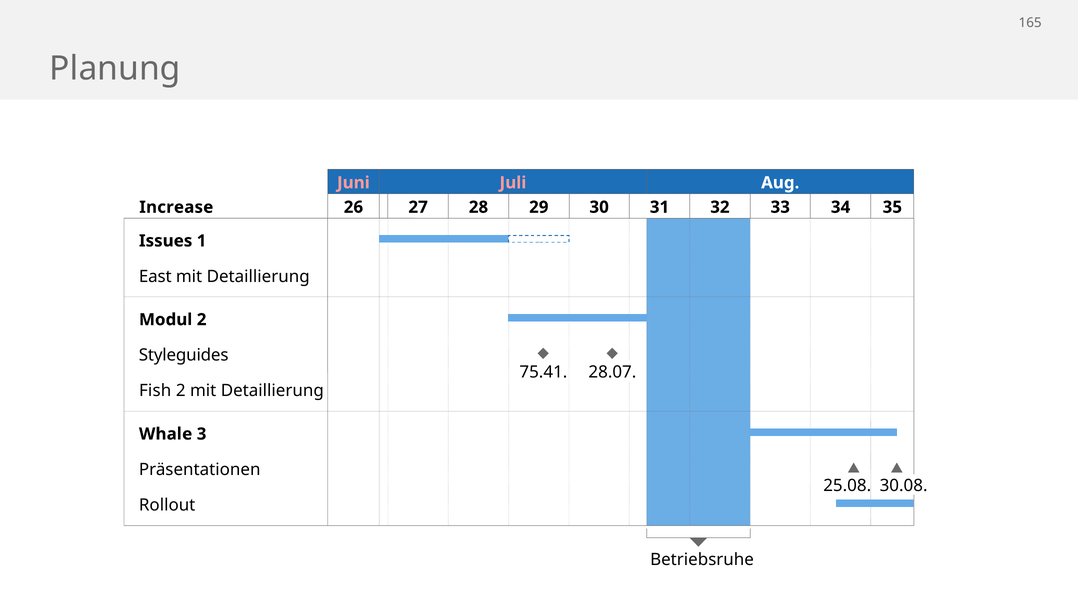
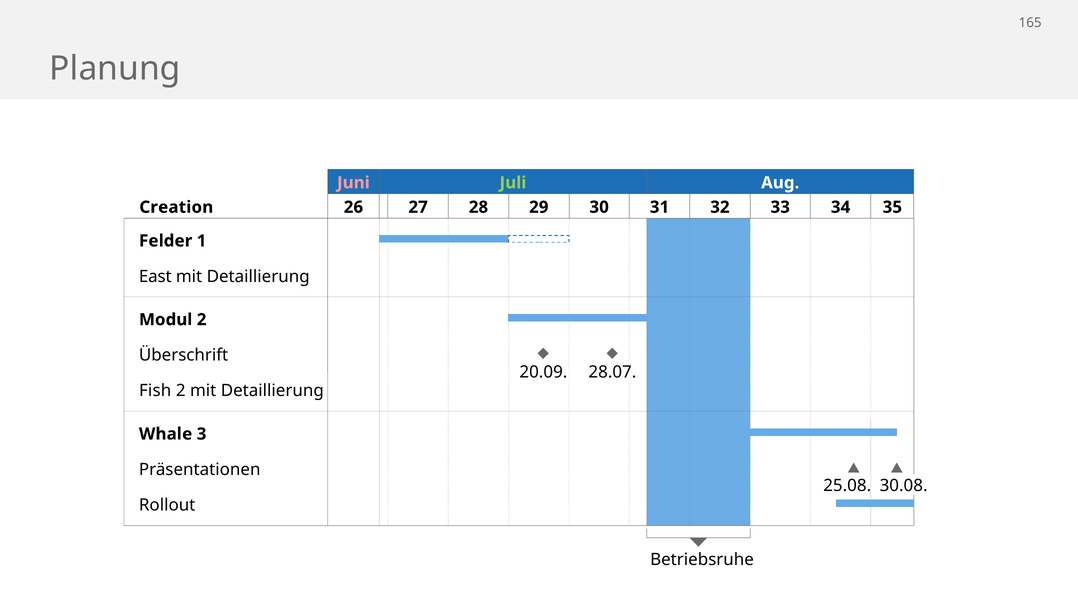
Juli colour: pink -> light green
Increase: Increase -> Creation
Issues: Issues -> Felder
Styleguides: Styleguides -> Überschrift
75.41: 75.41 -> 20.09
